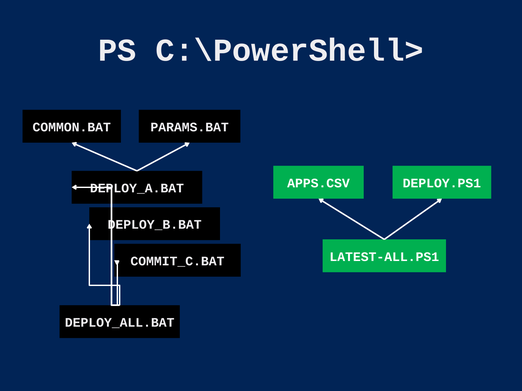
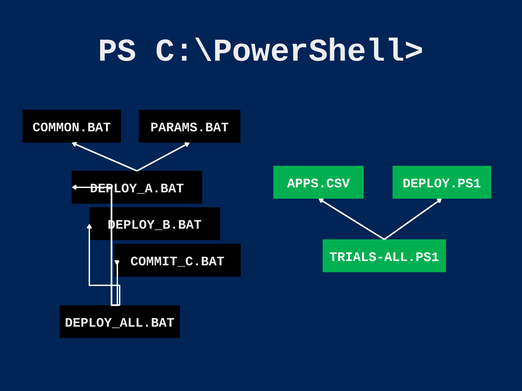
LATEST-ALL.PS1: LATEST-ALL.PS1 -> TRIALS-ALL.PS1
